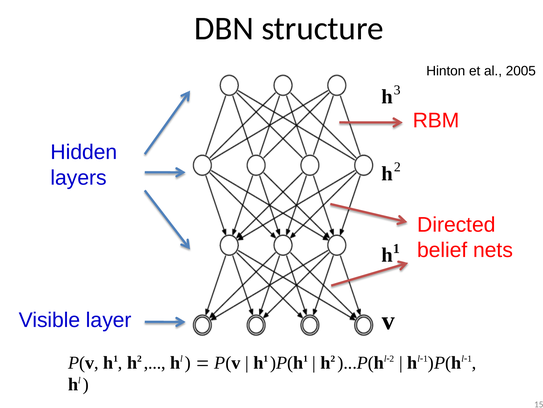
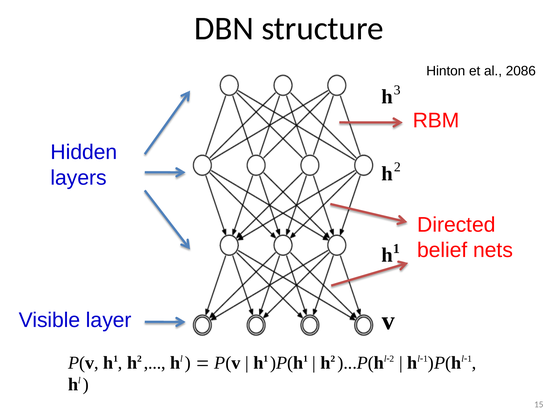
2005: 2005 -> 2086
